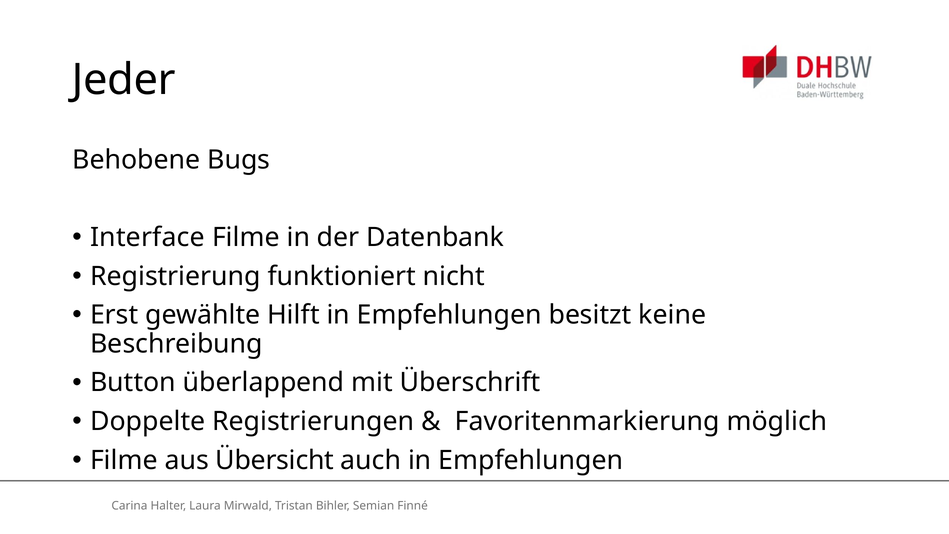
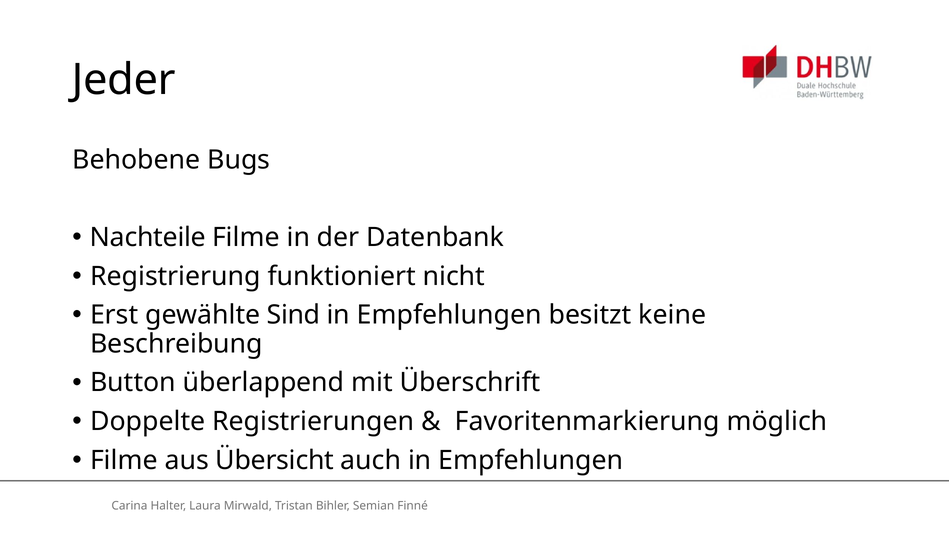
Interface: Interface -> Nachteile
Hilft: Hilft -> Sind
